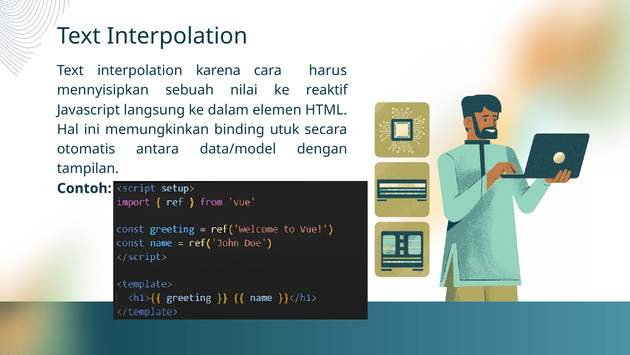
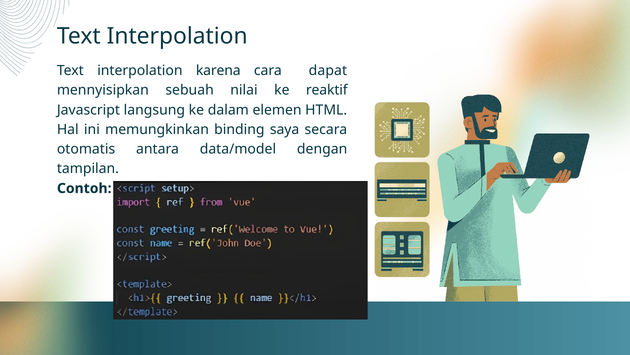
harus: harus -> dapat
utuk: utuk -> saya
